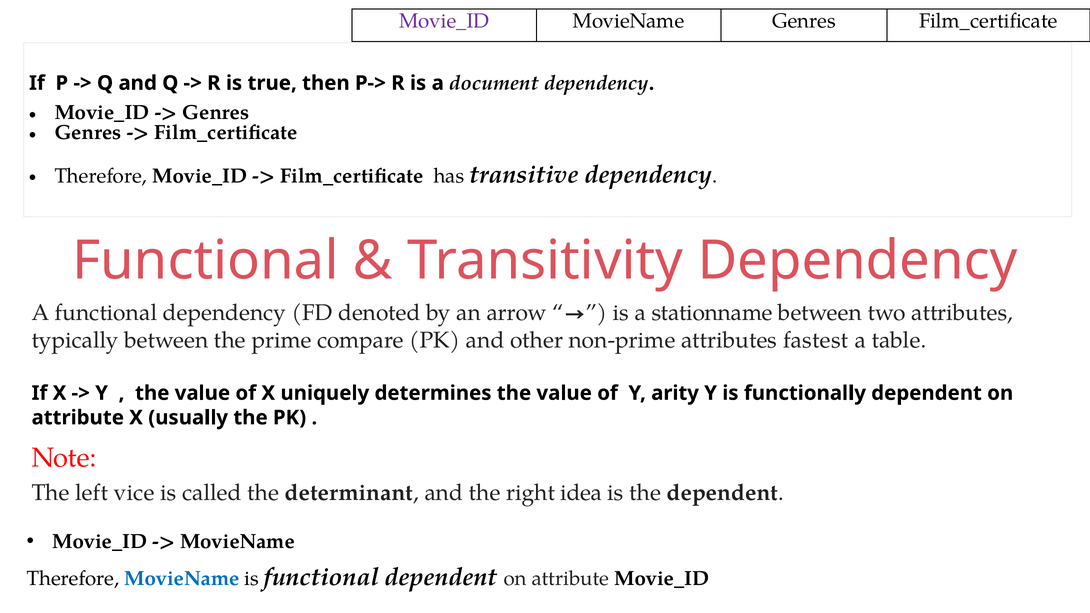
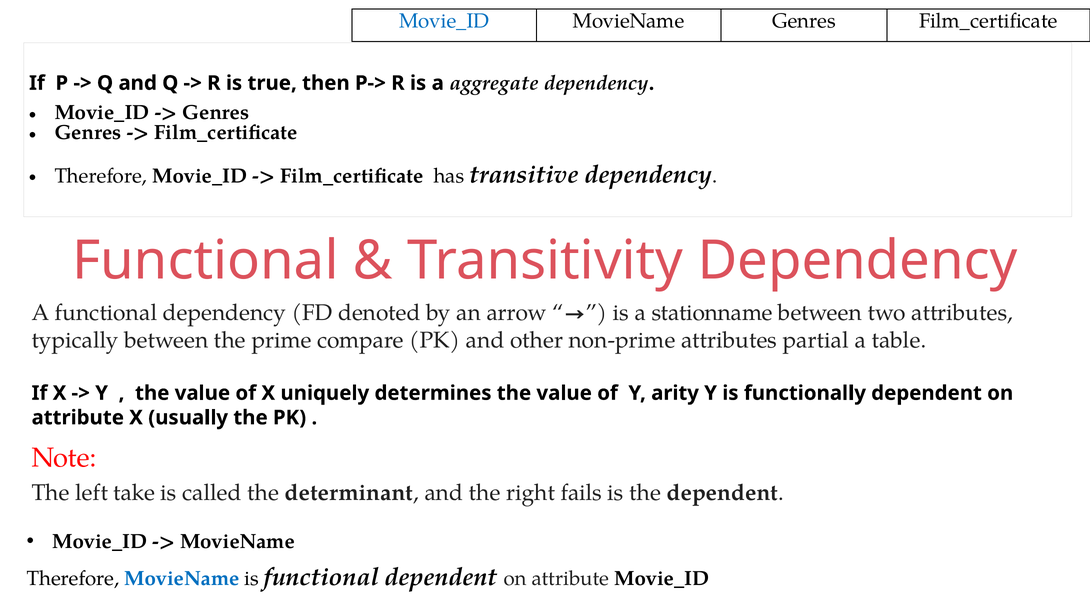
Movie_ID at (444, 21) colour: purple -> blue
document: document -> aggregate
fastest: fastest -> partial
vice: vice -> take
idea: idea -> fails
